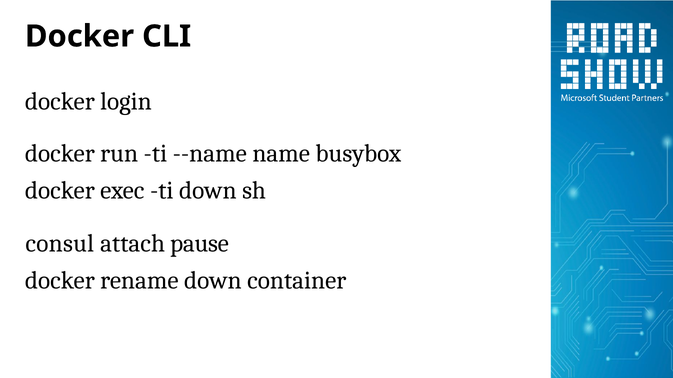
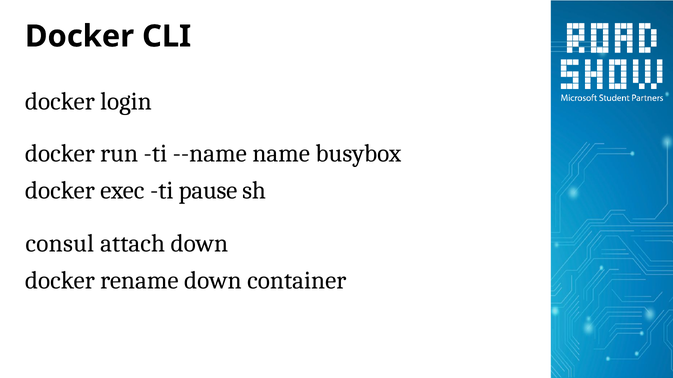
ti down: down -> pause
attach pause: pause -> down
